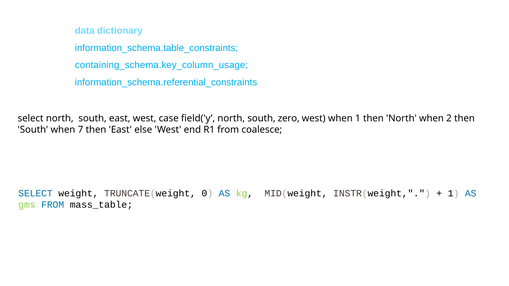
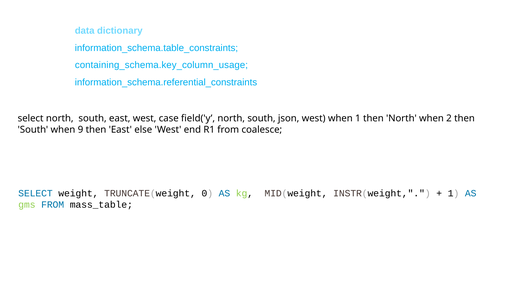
zero: zero -> json
7: 7 -> 9
